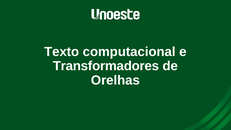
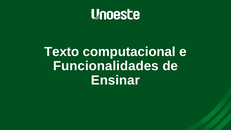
Transformadores: Transformadores -> Funcionalidades
Orelhas: Orelhas -> Ensinar
